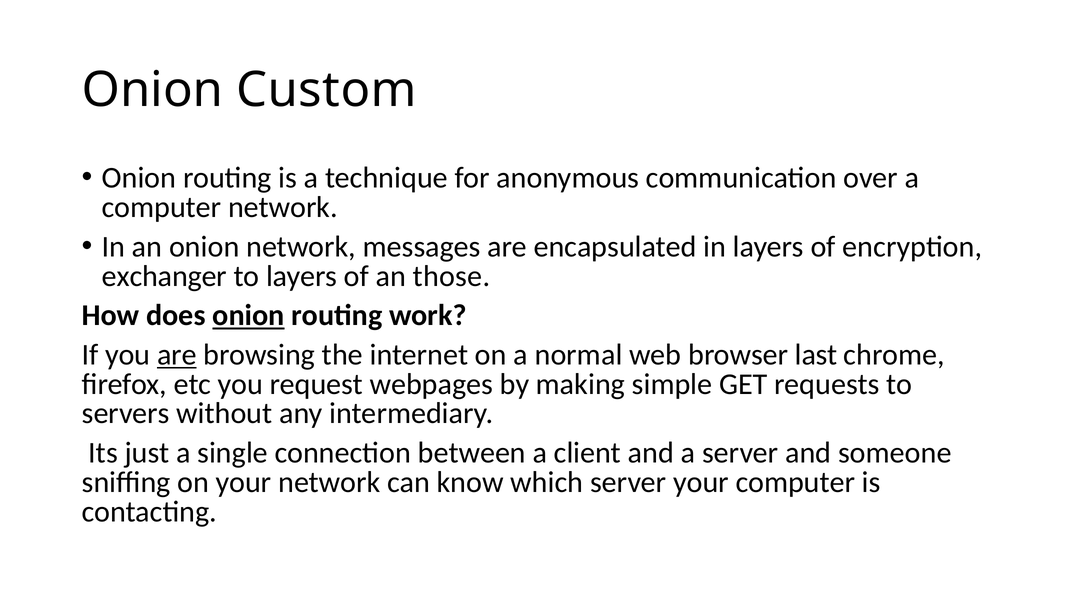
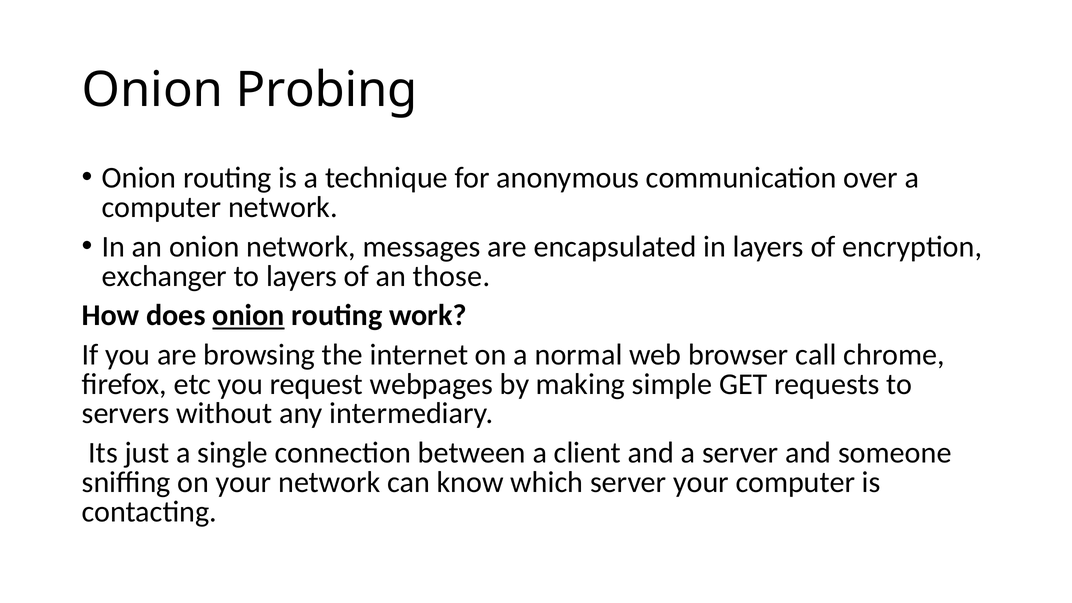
Custom: Custom -> Probing
are at (177, 355) underline: present -> none
last: last -> call
